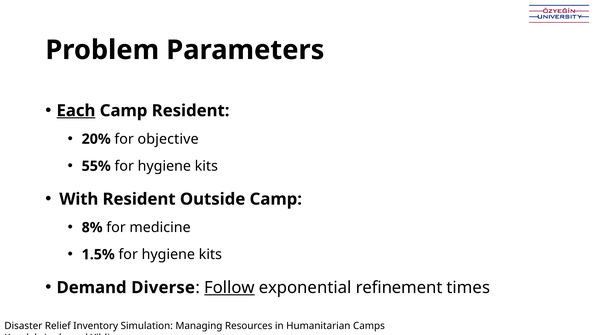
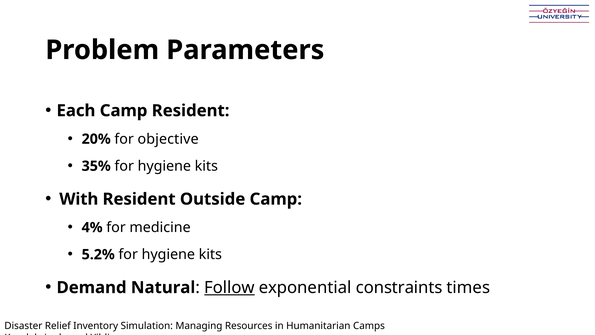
Each underline: present -> none
55%: 55% -> 35%
8%: 8% -> 4%
1.5%: 1.5% -> 5.2%
Diverse: Diverse -> Natural
refinement: refinement -> constraints
